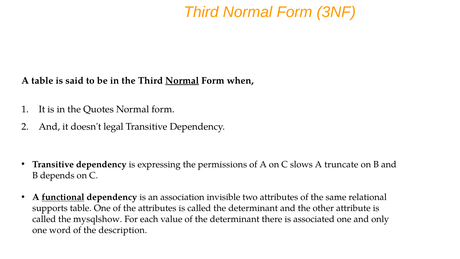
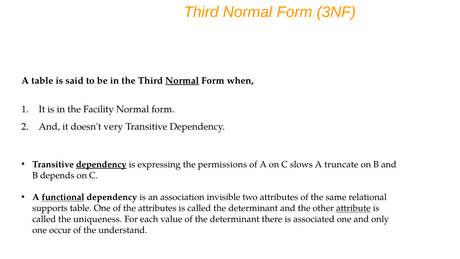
Quotes: Quotes -> Facility
legal: legal -> very
dependency at (101, 164) underline: none -> present
attribute underline: none -> present
mysqlshow: mysqlshow -> uniqueness
word: word -> occur
description: description -> understand
